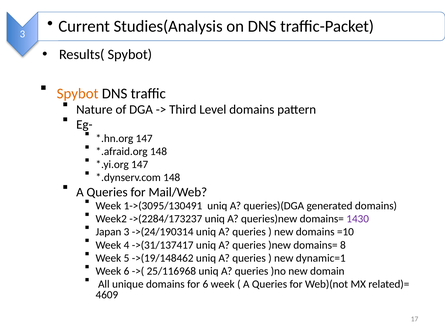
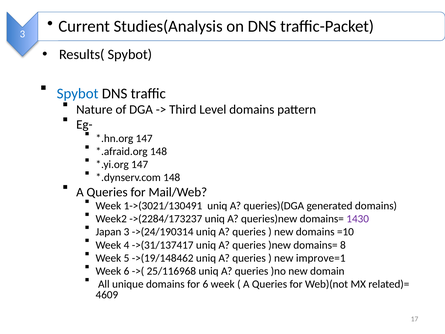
Spybot at (78, 94) colour: orange -> blue
1->(3095/130491: 1->(3095/130491 -> 1->(3021/130491
dynamic=1: dynamic=1 -> improve=1
